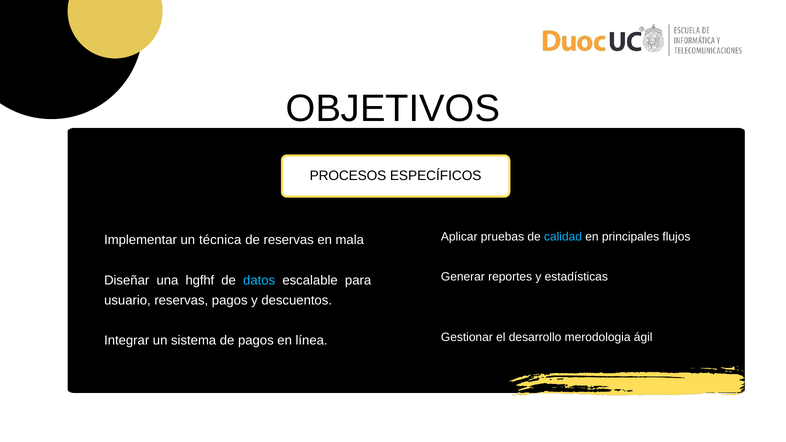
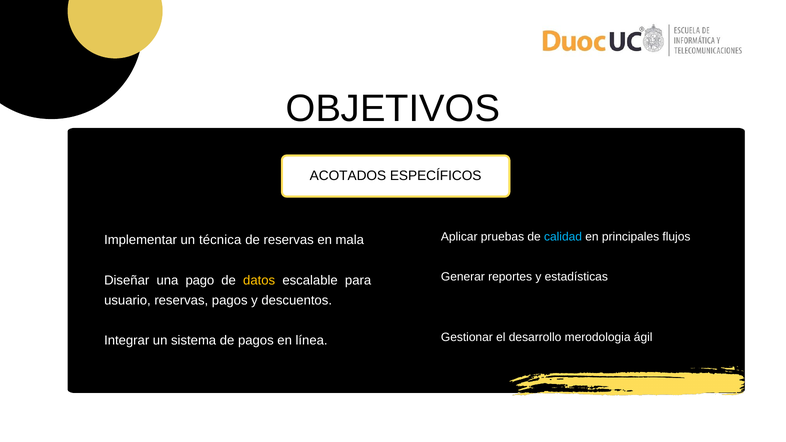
PROCESOS: PROCESOS -> ACOTADOS
hgfhf: hgfhf -> pago
datos colour: light blue -> yellow
